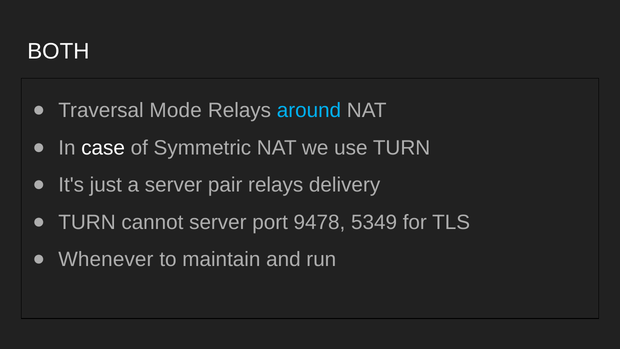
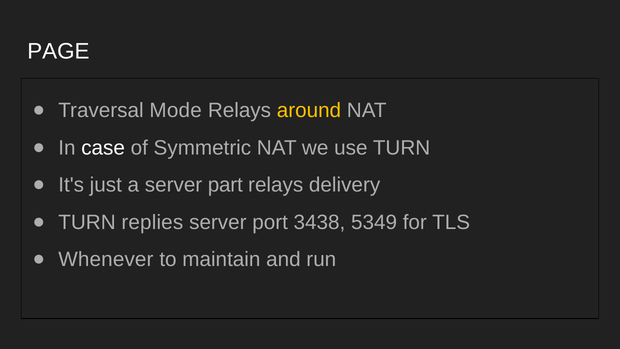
BOTH: BOTH -> PAGE
around colour: light blue -> yellow
pair: pair -> part
cannot: cannot -> replies
9478: 9478 -> 3438
